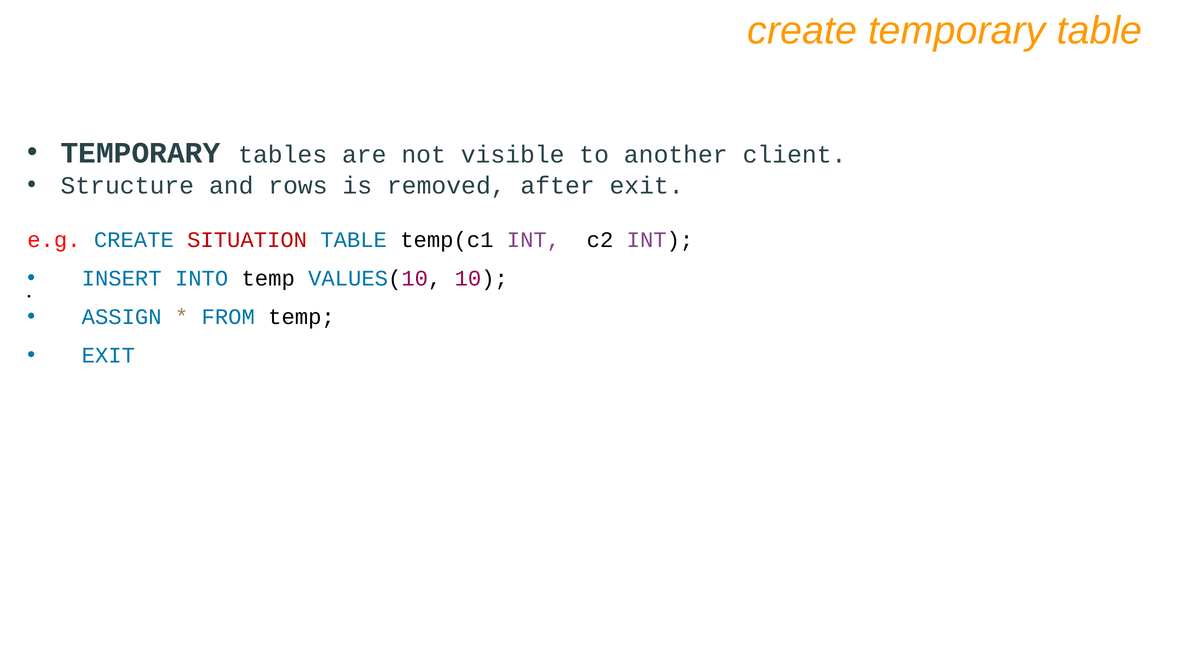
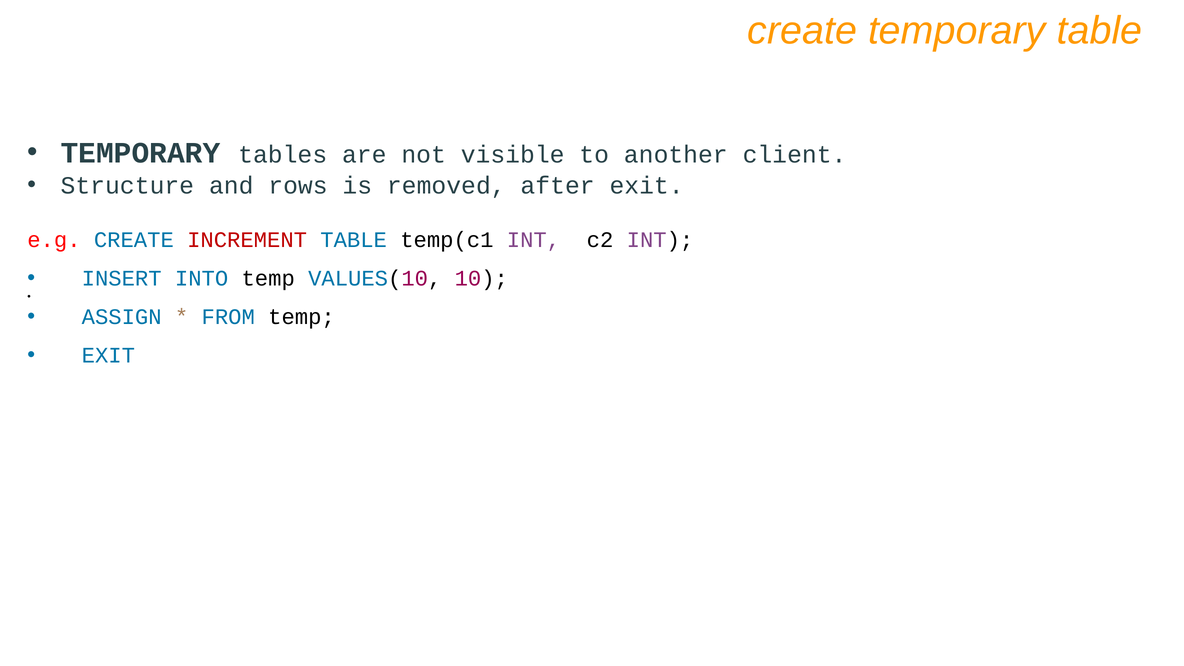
SITUATION: SITUATION -> INCREMENT
